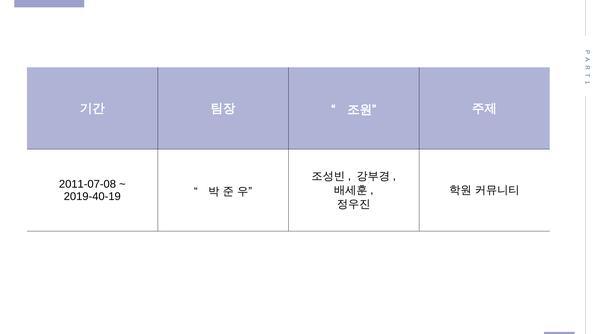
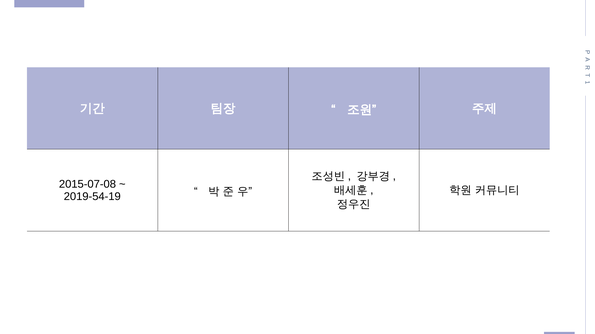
2011-07-08: 2011-07-08 -> 2015-07-08
2019-40-19: 2019-40-19 -> 2019-54-19
